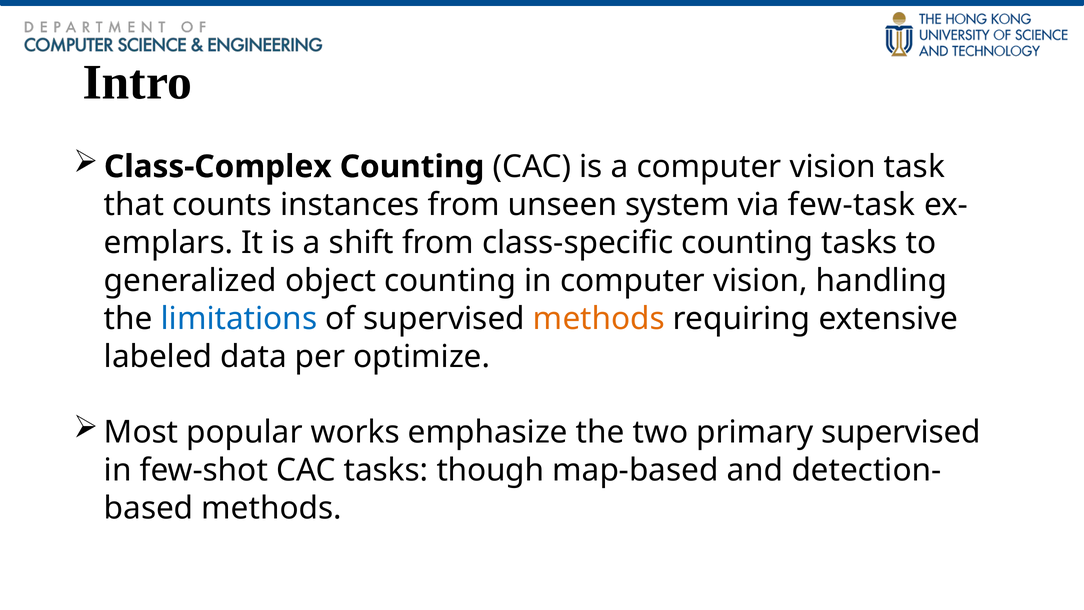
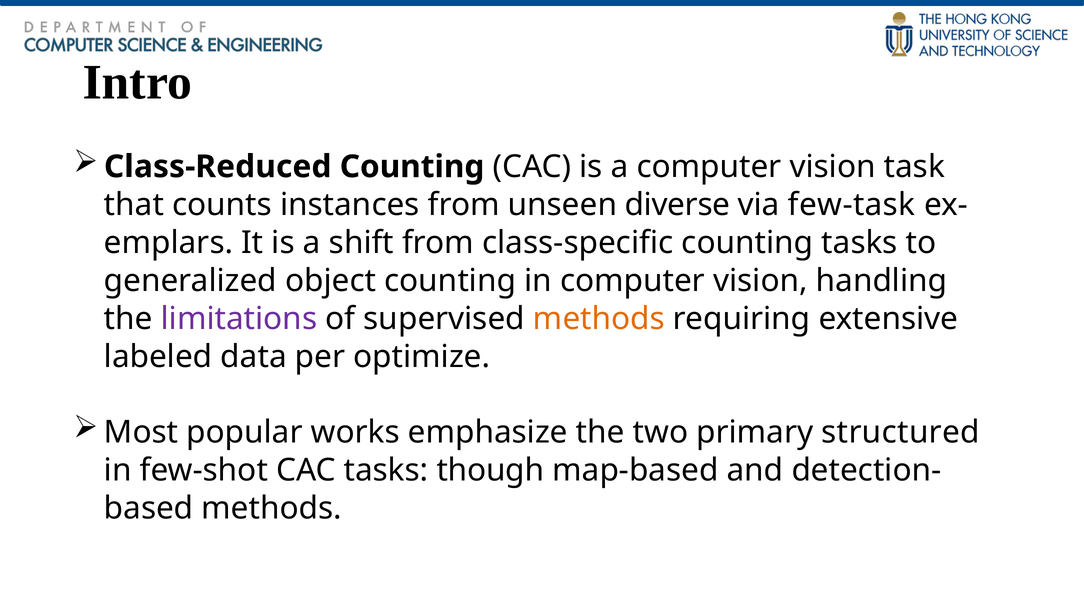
Class-Complex: Class-Complex -> Class-Reduced
system: system -> diverse
limitations colour: blue -> purple
primary supervised: supervised -> structured
